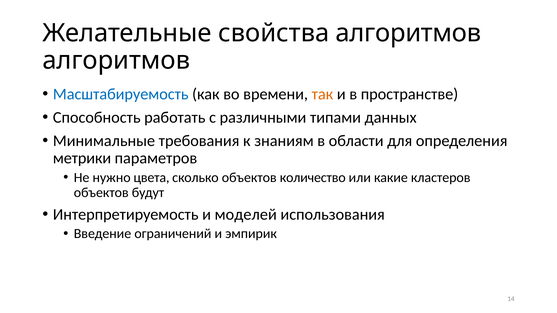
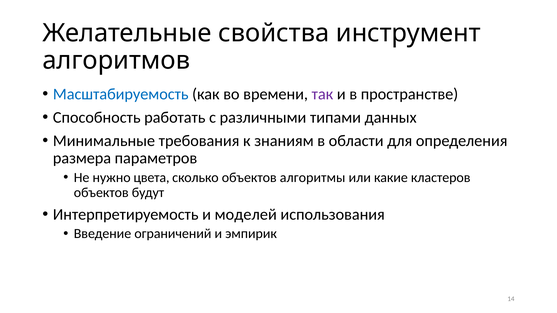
свойства алгоритмов: алгоритмов -> инструмент
так colour: orange -> purple
метрики: метрики -> размера
количество: количество -> алгоритмы
